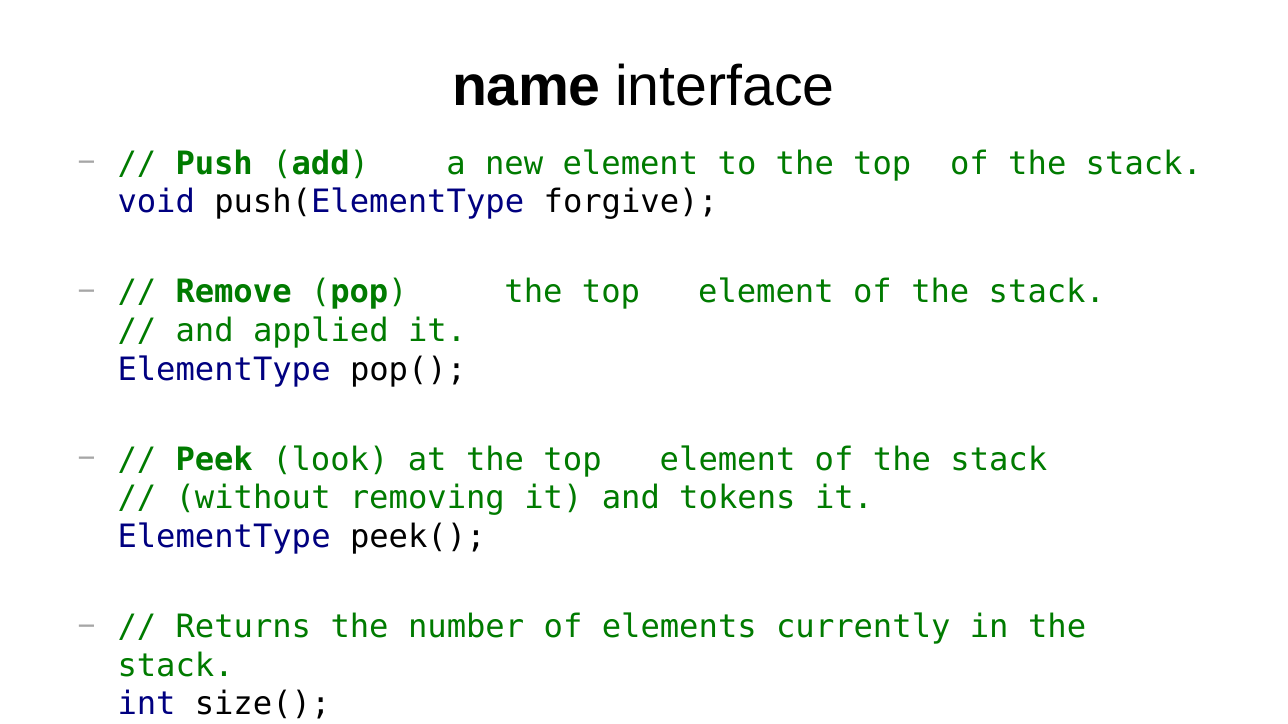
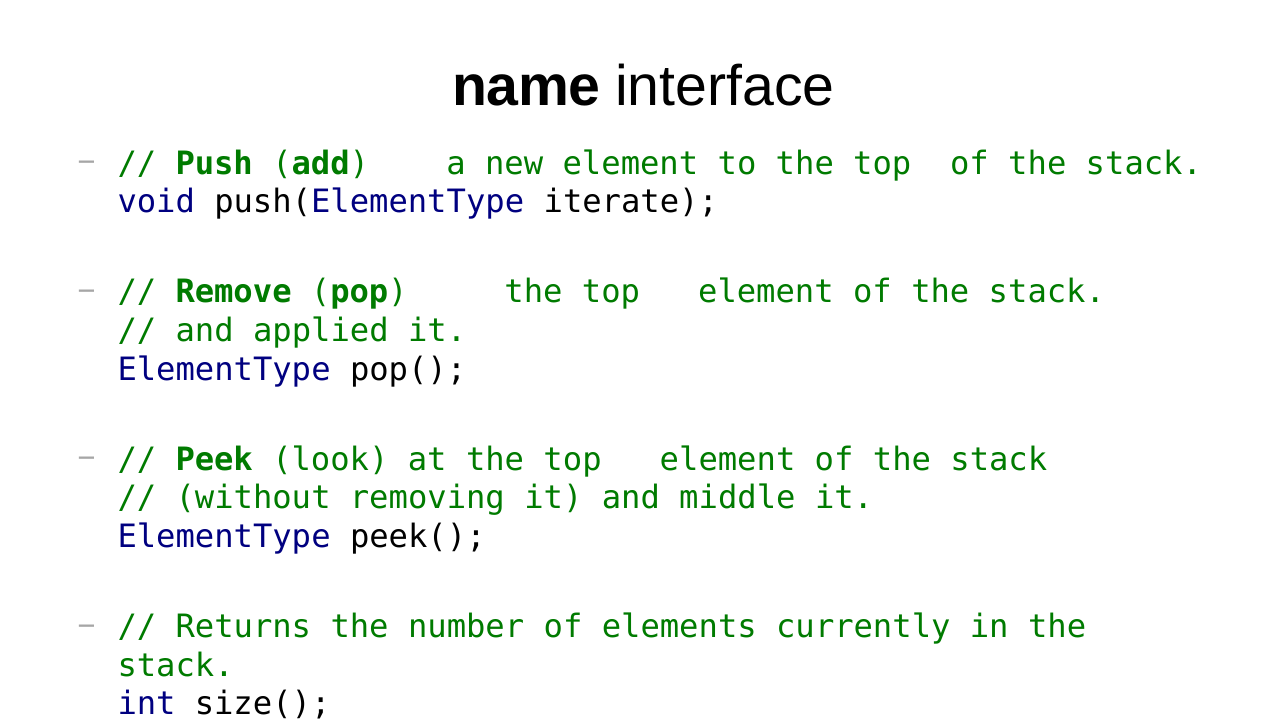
forgive: forgive -> iterate
tokens: tokens -> middle
